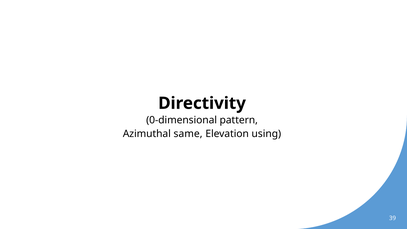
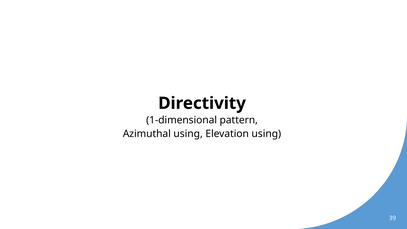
0-dimensional: 0-dimensional -> 1-dimensional
Azimuthal same: same -> using
